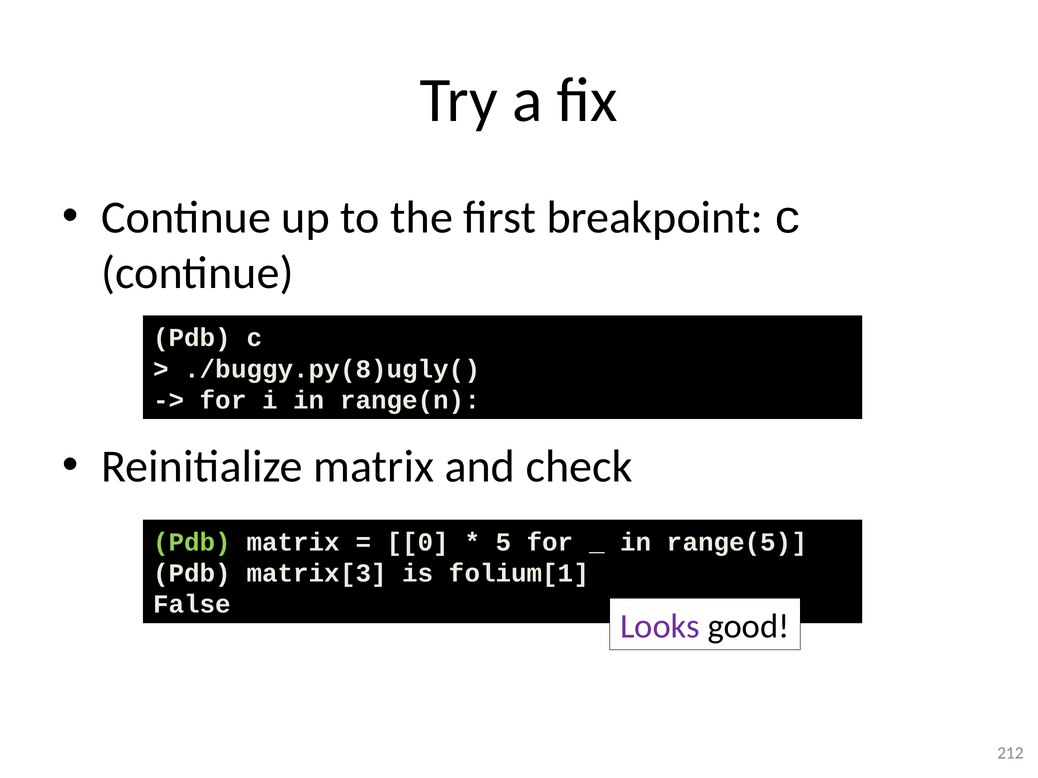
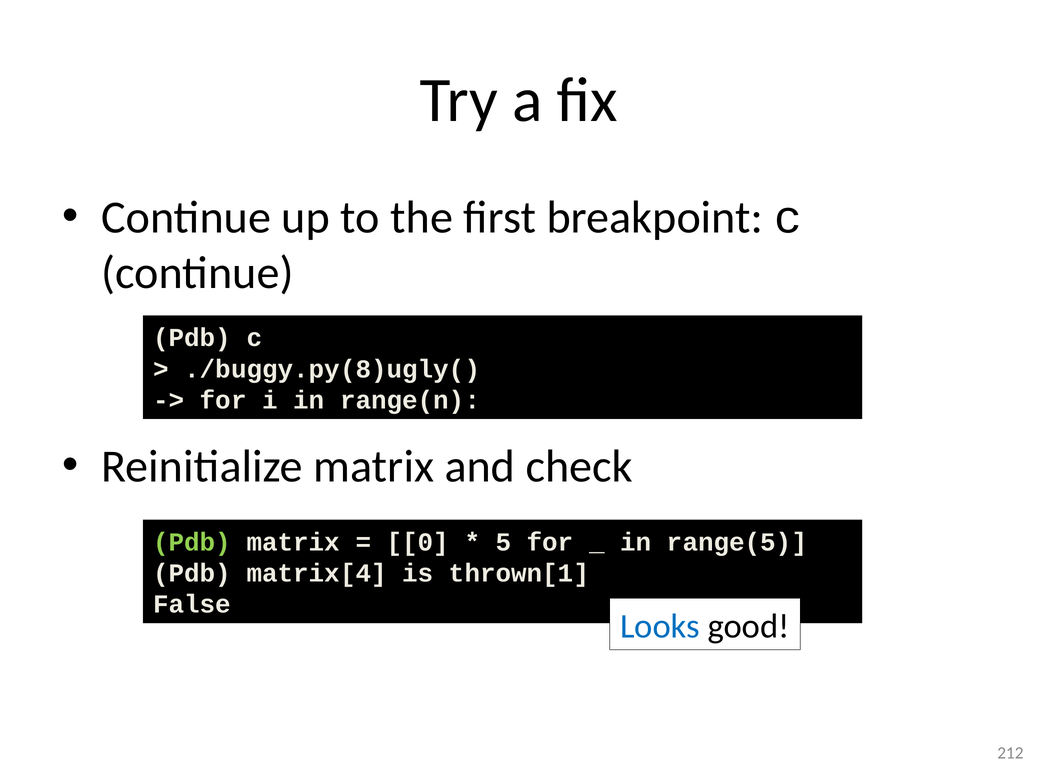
matrix[3: matrix[3 -> matrix[4
folium[1: folium[1 -> thrown[1
Looks colour: purple -> blue
